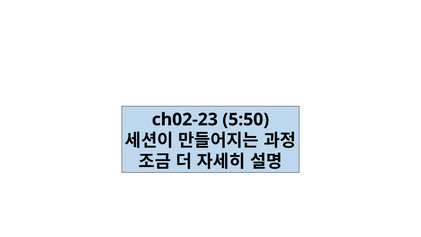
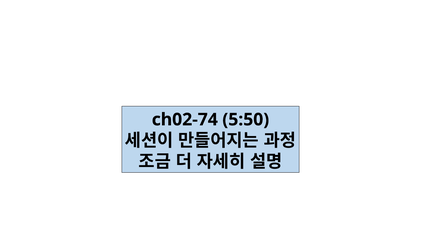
ch02-23: ch02-23 -> ch02-74
